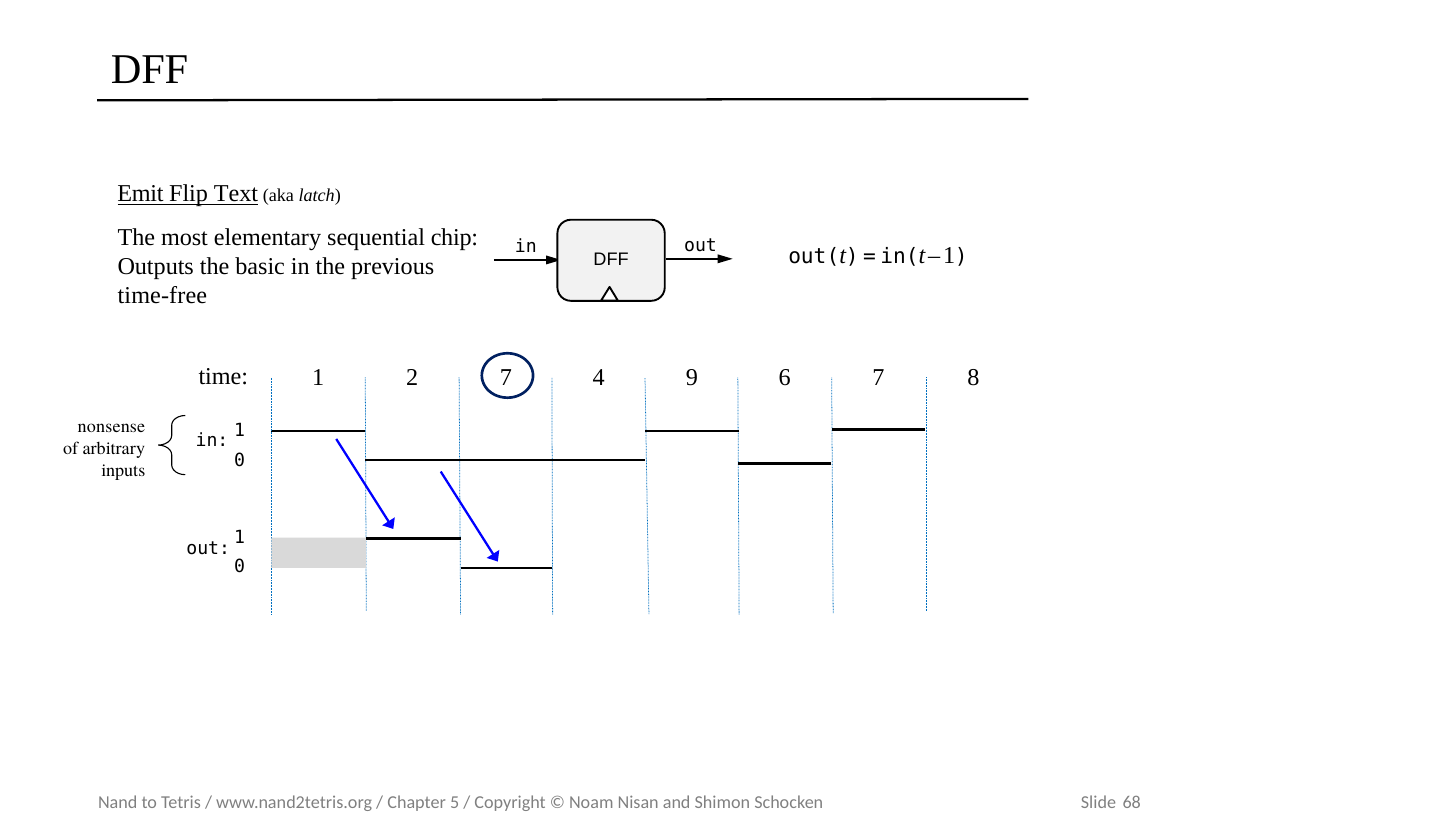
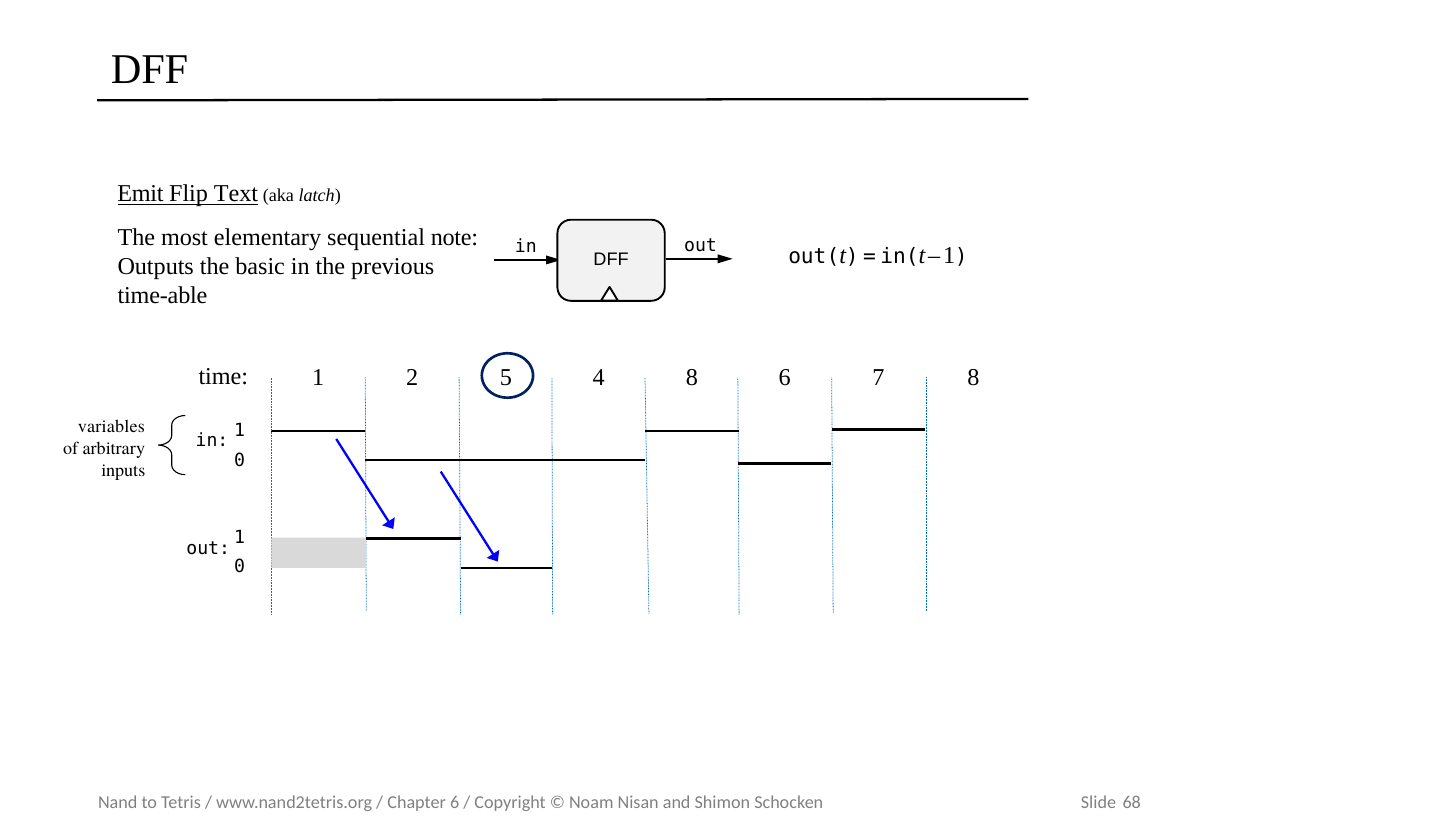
chip: chip -> note
time-free: time-free -> time-able
2 7: 7 -> 5
4 9: 9 -> 8
nonsense: nonsense -> variables
5 at (455, 803): 5 -> 6
